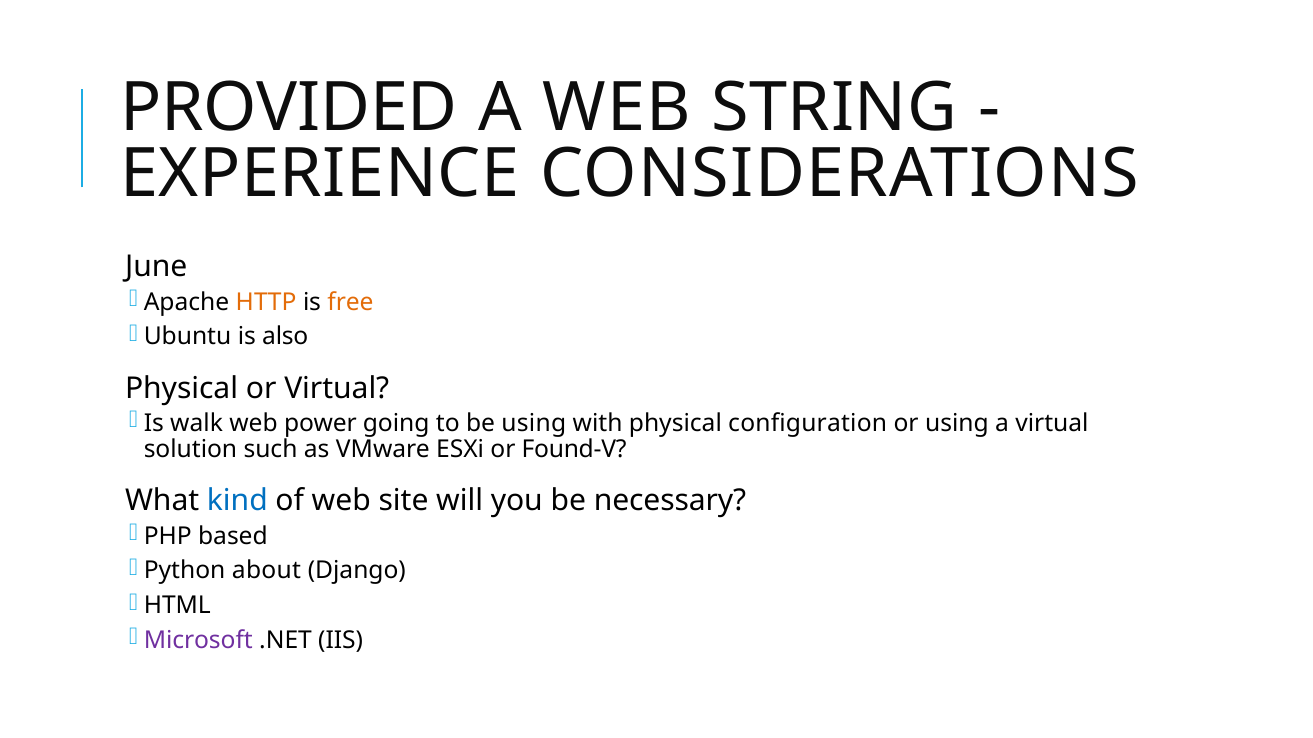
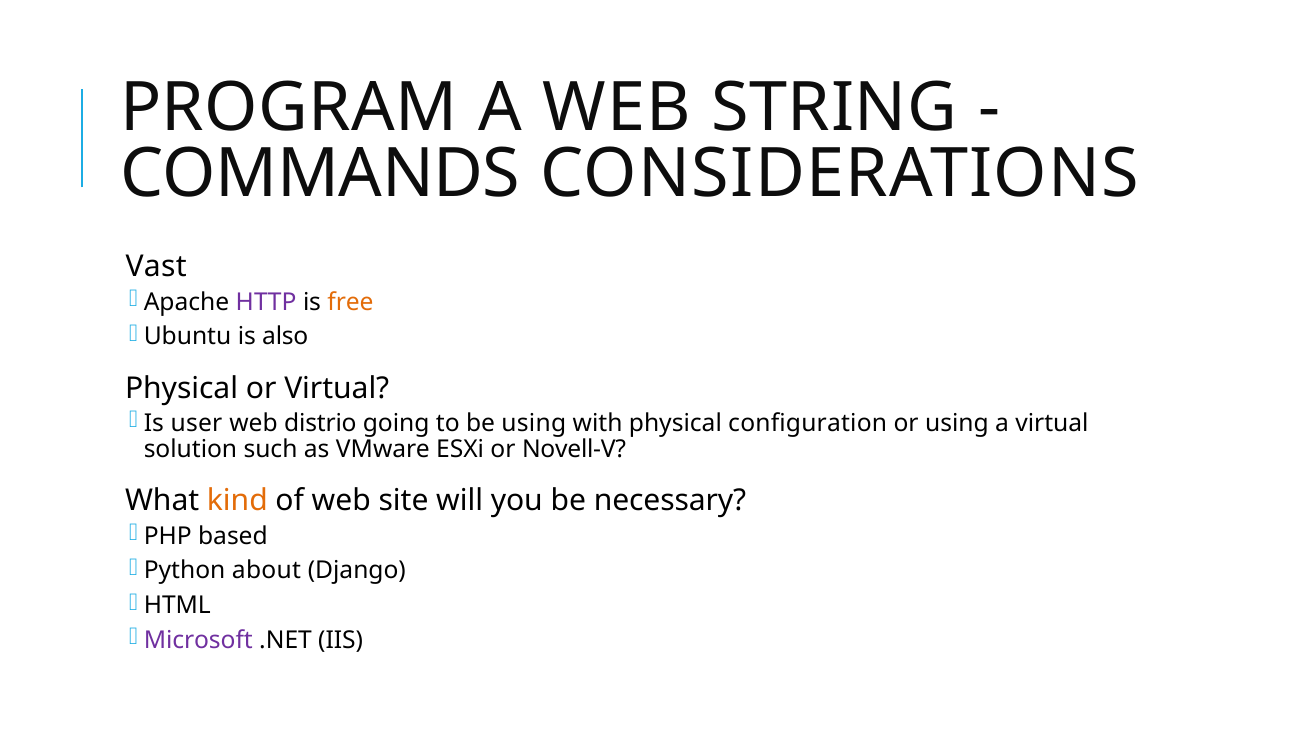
PROVIDED: PROVIDED -> PROGRAM
EXPERIENCE: EXPERIENCE -> COMMANDS
June: June -> Vast
HTTP colour: orange -> purple
walk: walk -> user
power: power -> distrio
Found-V: Found-V -> Novell-V
kind colour: blue -> orange
